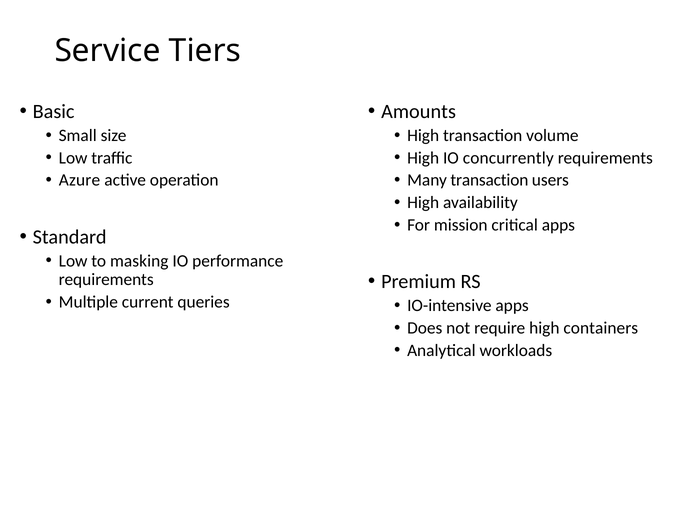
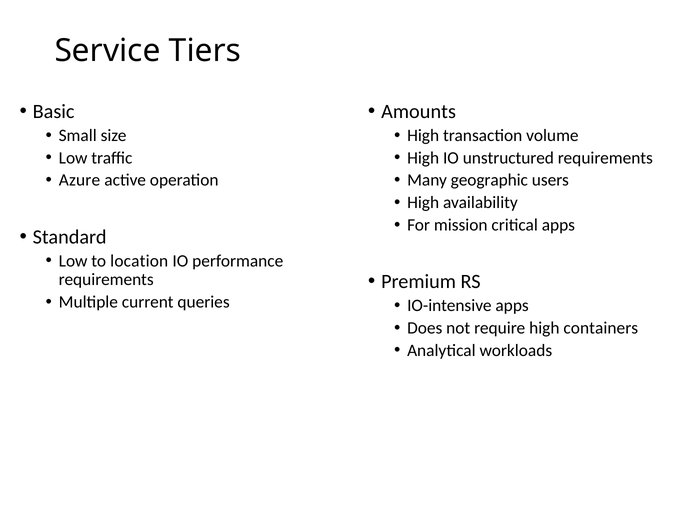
concurrently: concurrently -> unstructured
Many transaction: transaction -> geographic
masking: masking -> location
